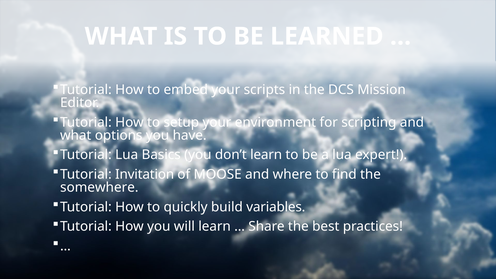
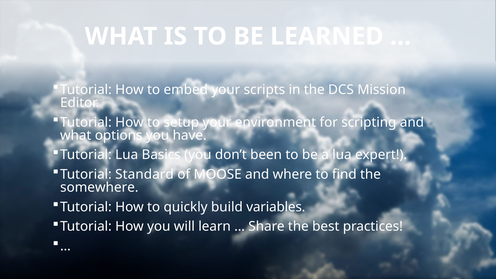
don’t learn: learn -> been
Invitation: Invitation -> Standard
